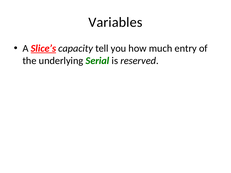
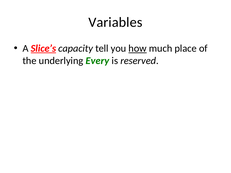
how underline: none -> present
entry: entry -> place
Serial: Serial -> Every
